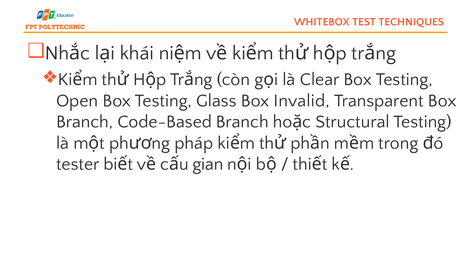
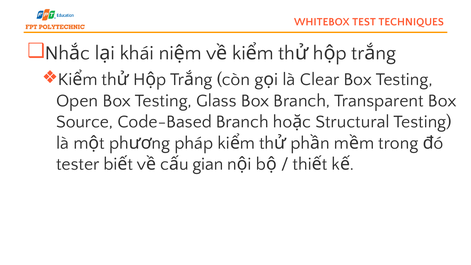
Box Invalid: Invalid -> Branch
Branch at (85, 122): Branch -> Source
